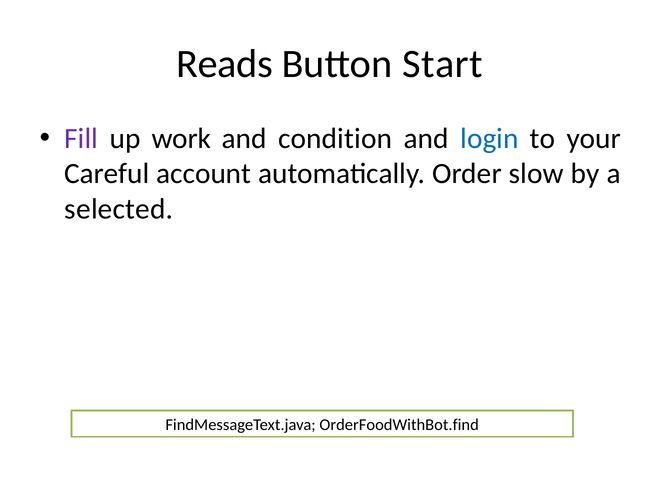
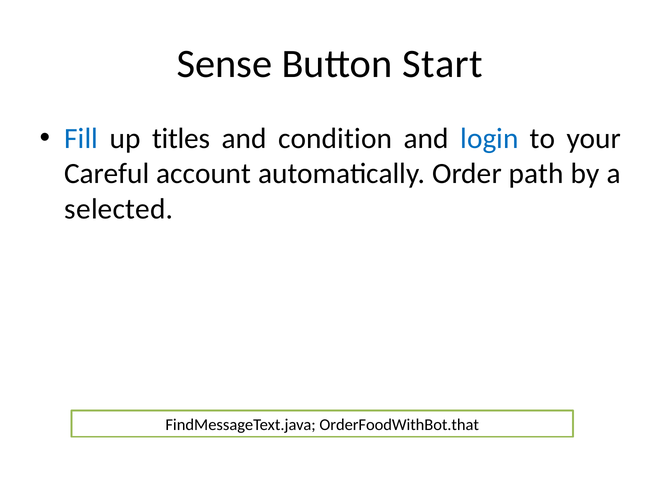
Reads: Reads -> Sense
Fill colour: purple -> blue
work: work -> titles
slow: slow -> path
OrderFoodWithBot.find: OrderFoodWithBot.find -> OrderFoodWithBot.that
